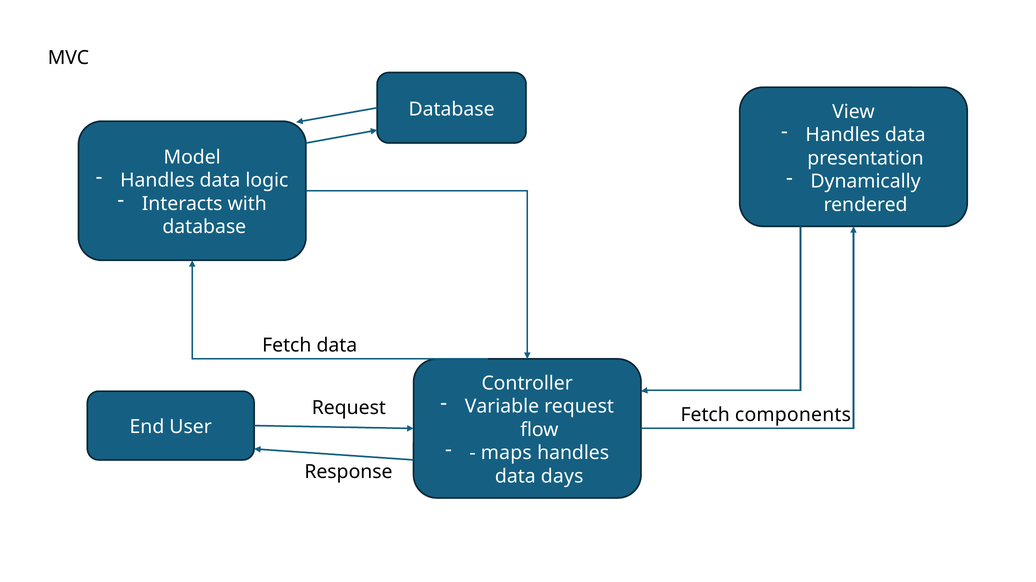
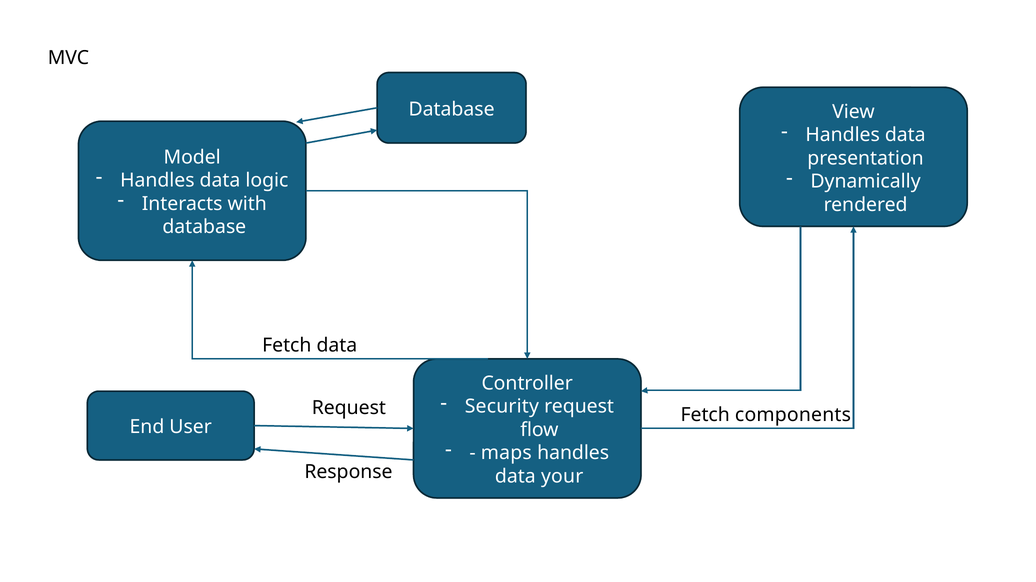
Variable: Variable -> Security
days: days -> your
